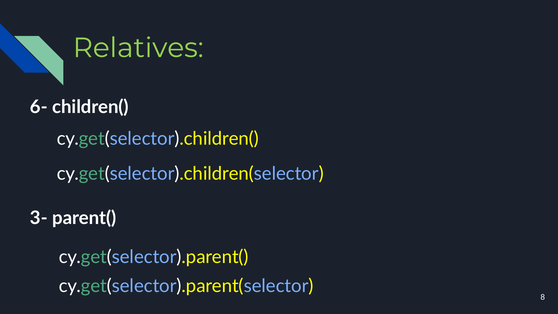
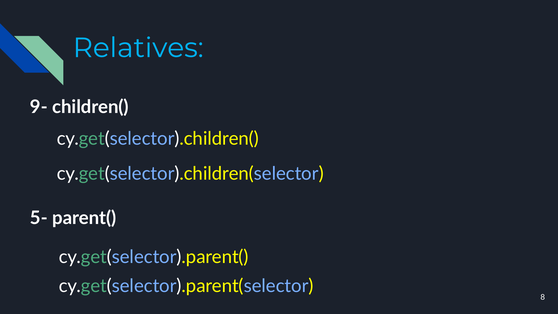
Relatives colour: light green -> light blue
6-: 6- -> 9-
3-: 3- -> 5-
